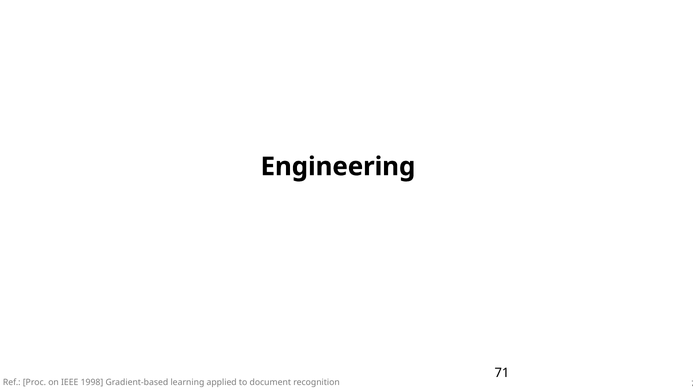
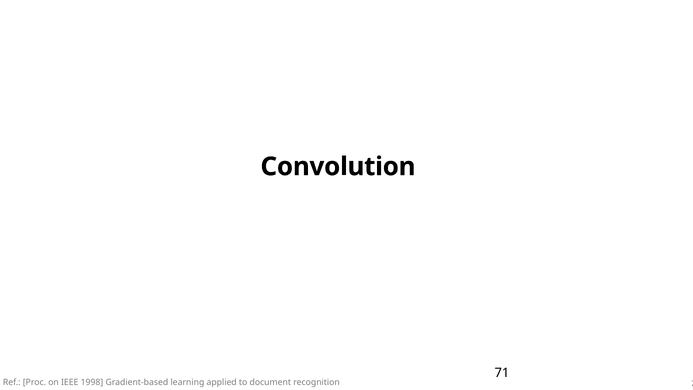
Engineering: Engineering -> Convolution
